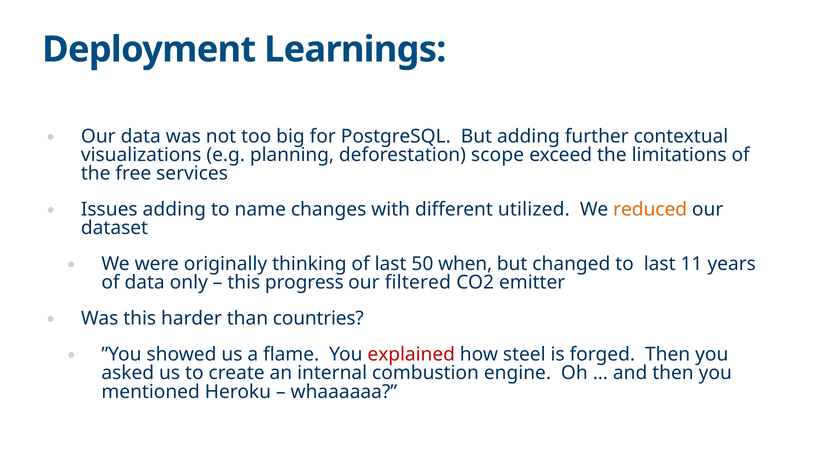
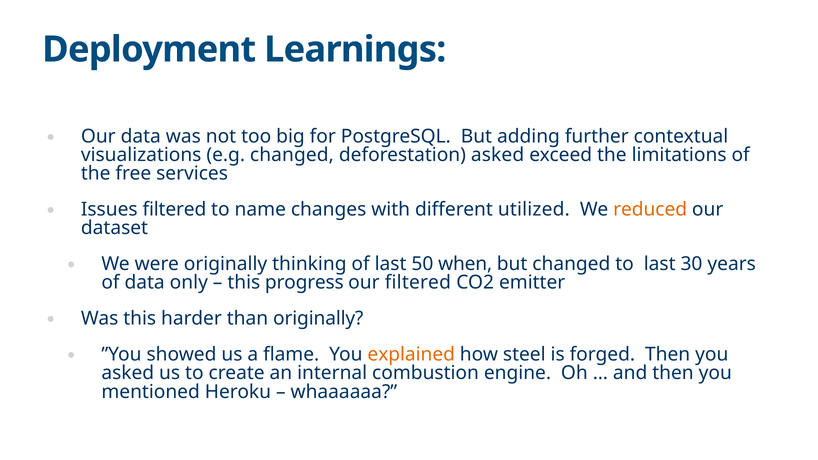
e.g planning: planning -> changed
deforestation scope: scope -> asked
Issues adding: adding -> filtered
11: 11 -> 30
than countries: countries -> originally
explained colour: red -> orange
